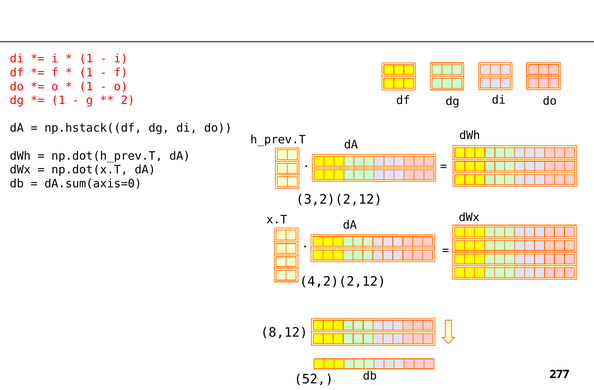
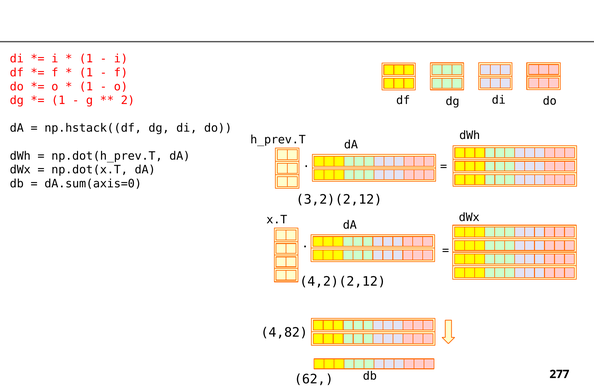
8,12: 8,12 -> 4,82
52: 52 -> 62
